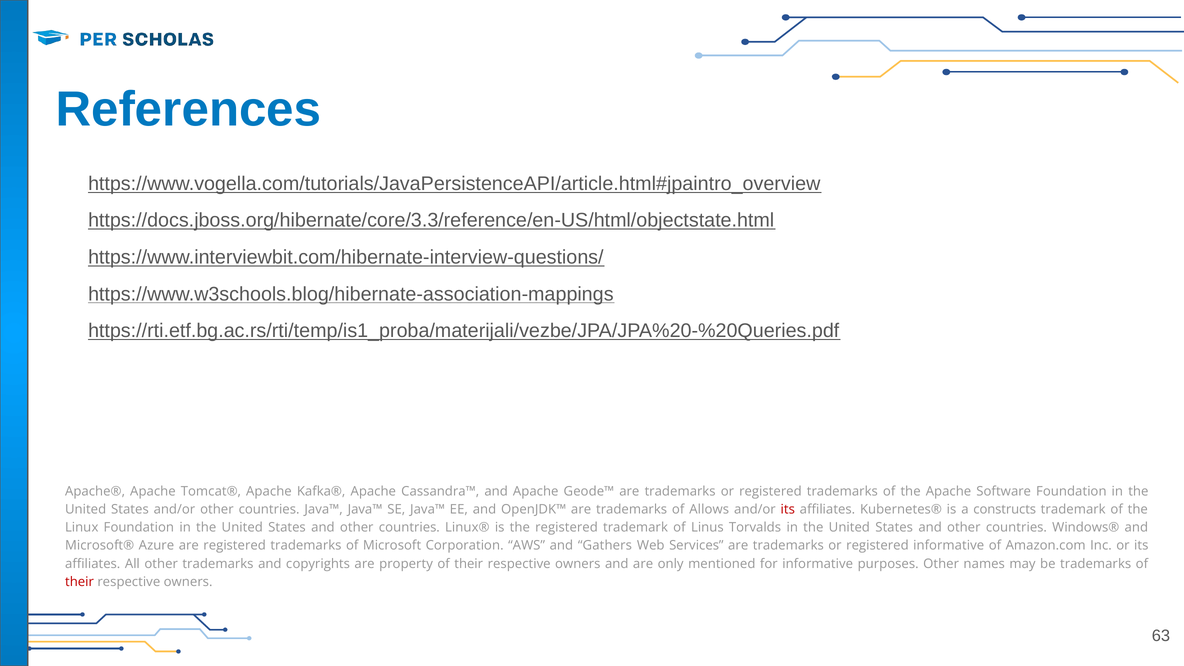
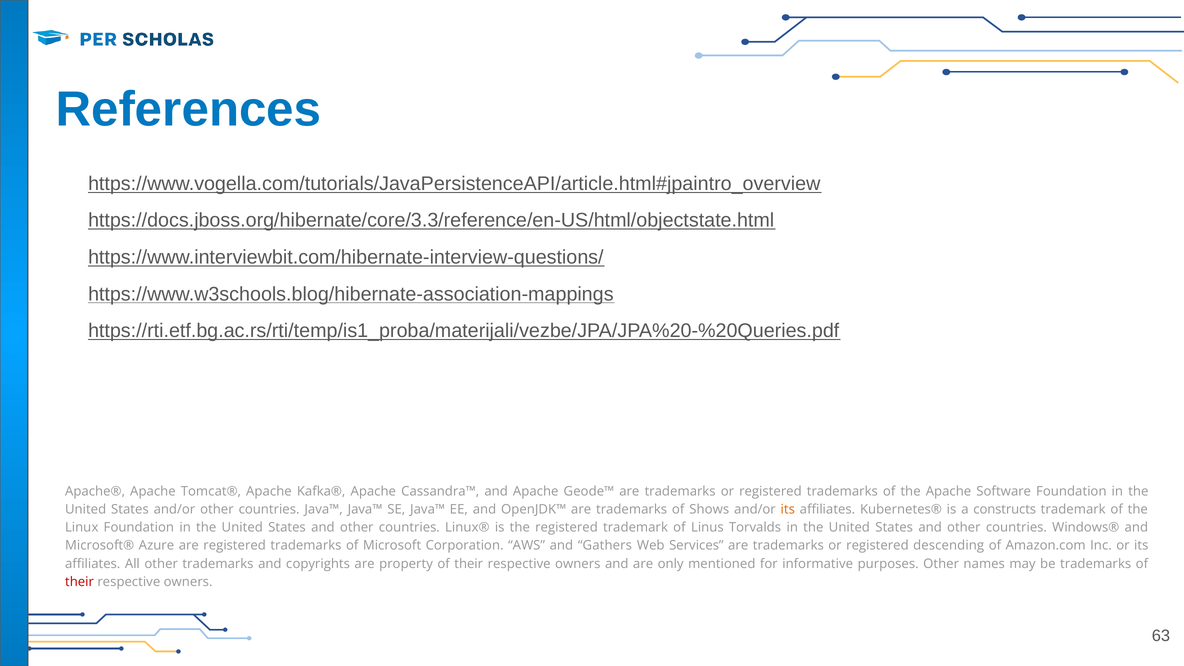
Allows: Allows -> Shows
its at (788, 509) colour: red -> orange
registered informative: informative -> descending
